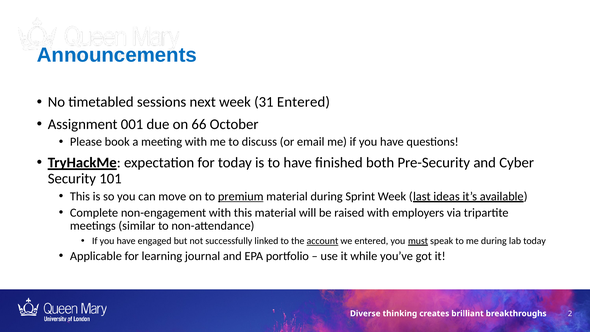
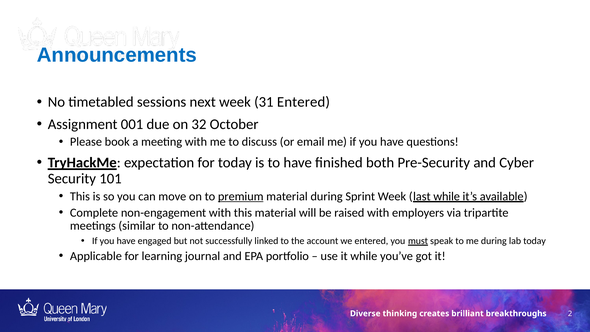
66: 66 -> 32
last ideas: ideas -> while
account underline: present -> none
